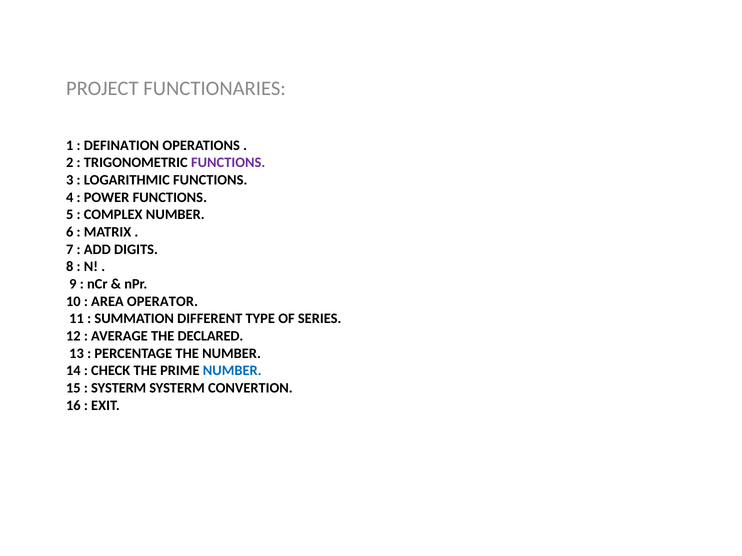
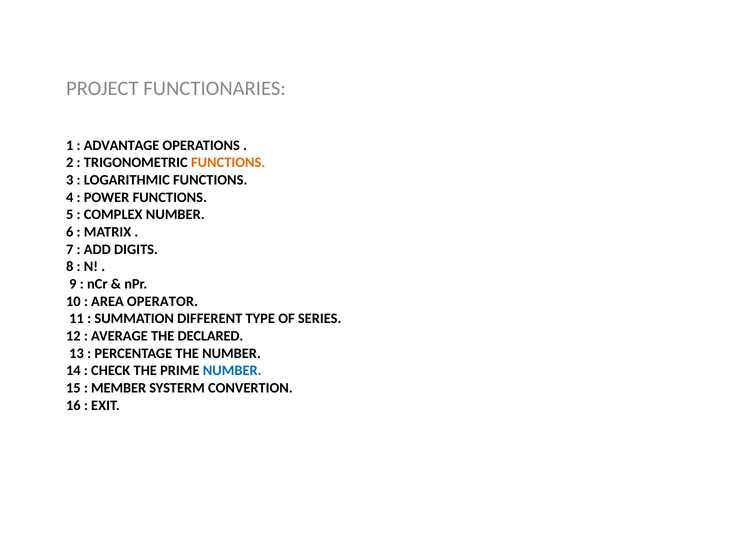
DEFINATION: DEFINATION -> ADVANTAGE
FUNCTIONS at (228, 163) colour: purple -> orange
SYSTERM at (119, 388): SYSTERM -> MEMBER
